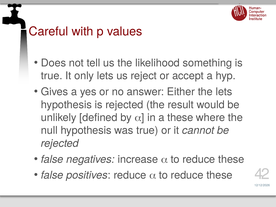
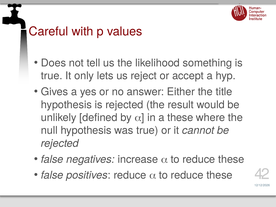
the lets: lets -> title
